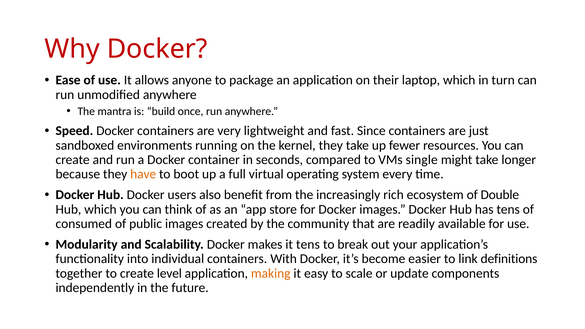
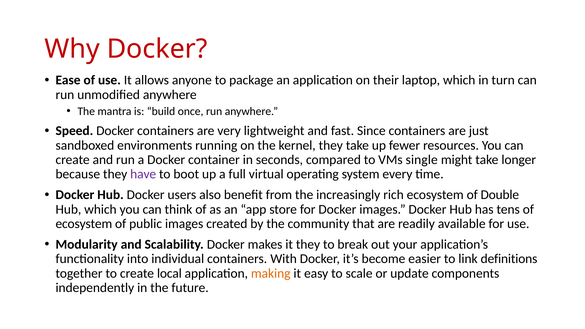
have colour: orange -> purple
consumed at (84, 224): consumed -> ecosystem
it tens: tens -> they
level: level -> local
